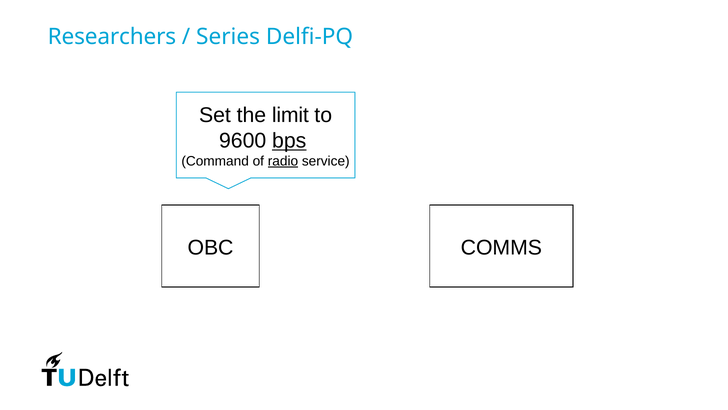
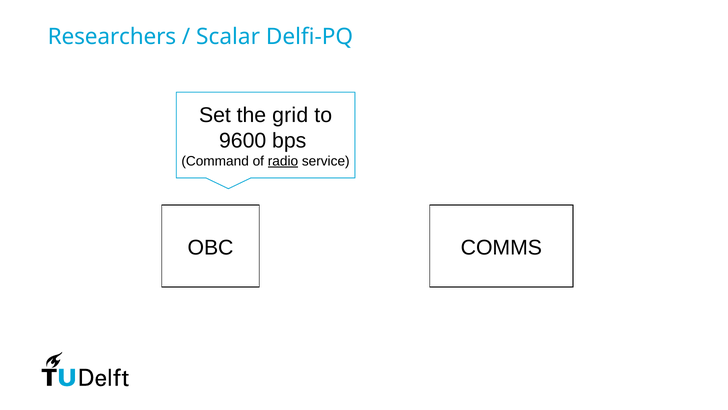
Series: Series -> Scalar
limit: limit -> grid
bps underline: present -> none
